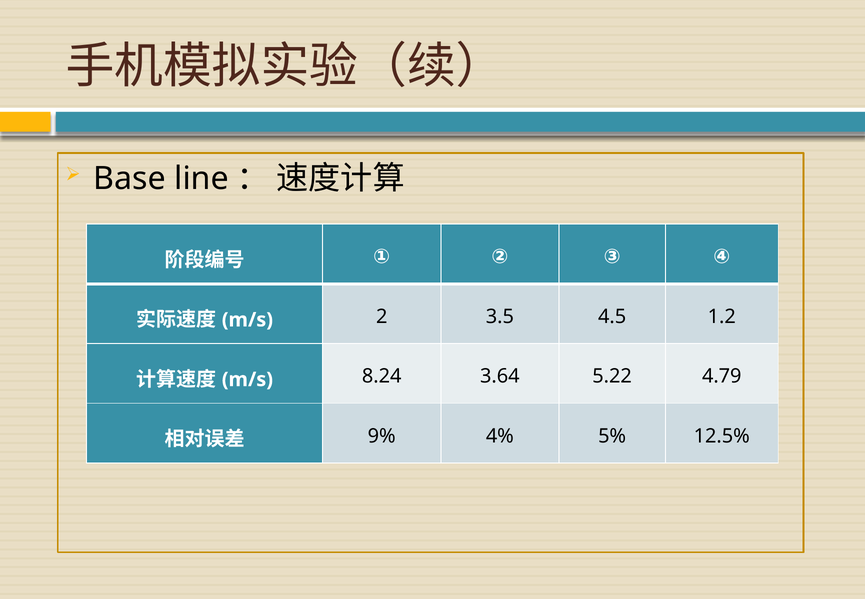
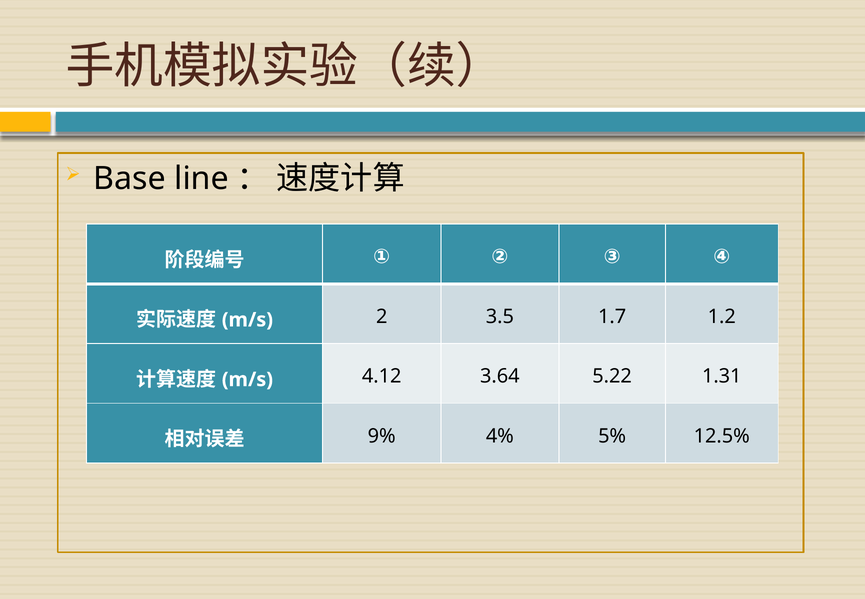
4.5: 4.5 -> 1.7
8.24: 8.24 -> 4.12
4.79: 4.79 -> 1.31
